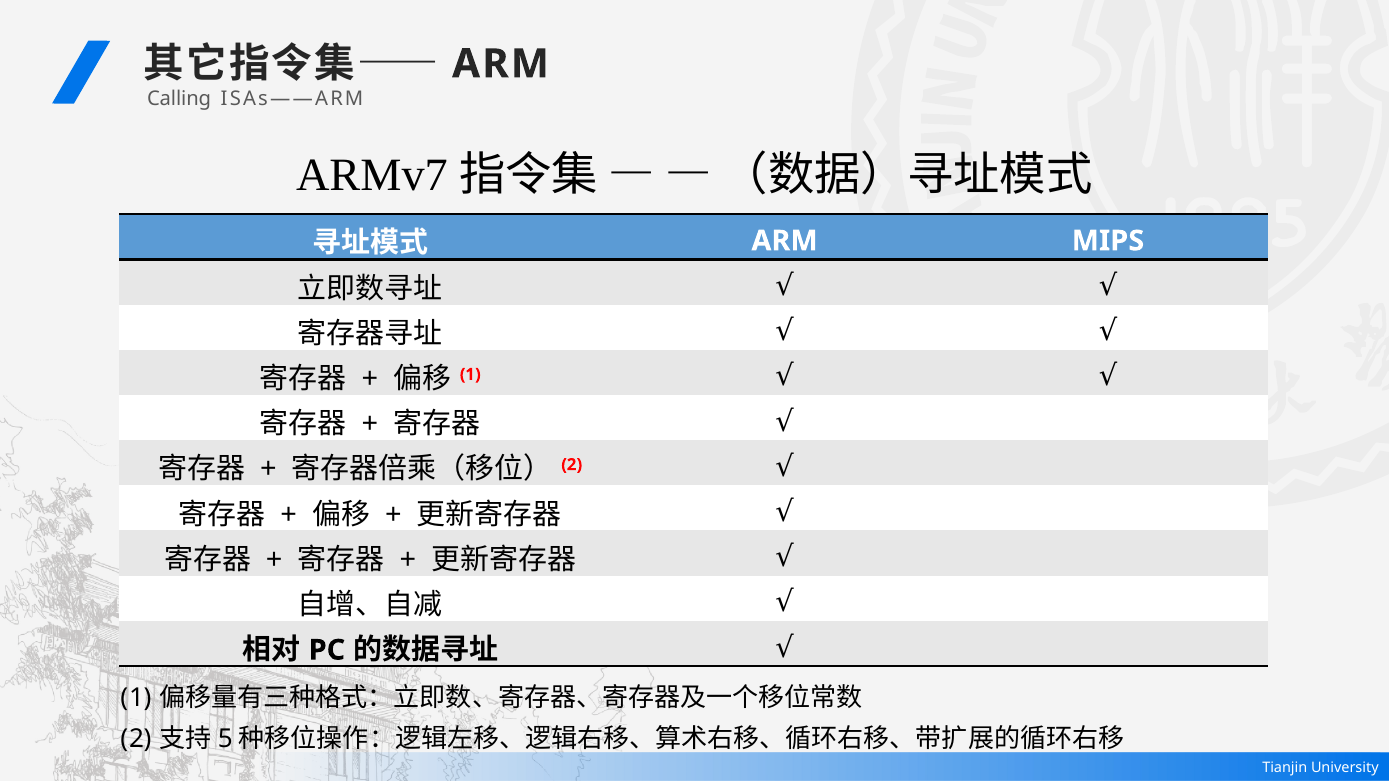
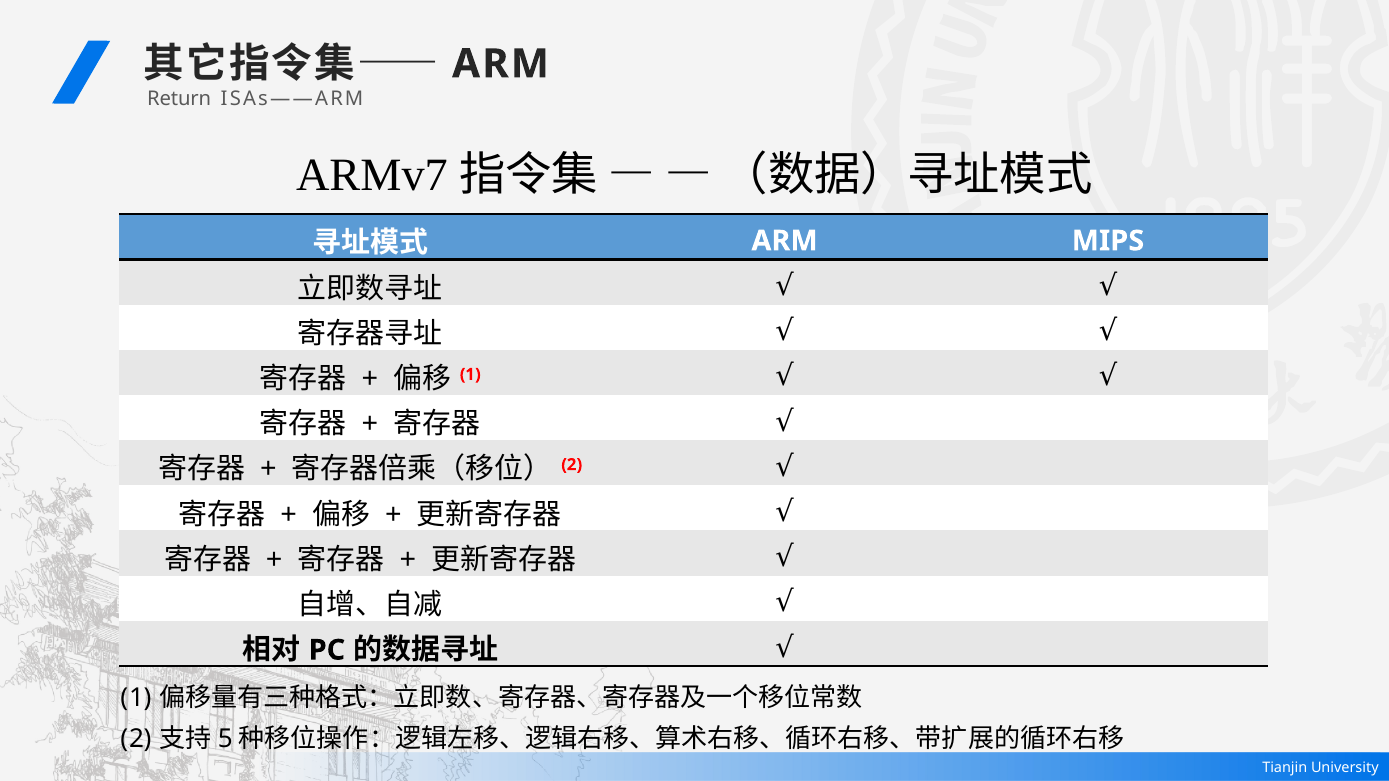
Calling: Calling -> Return
